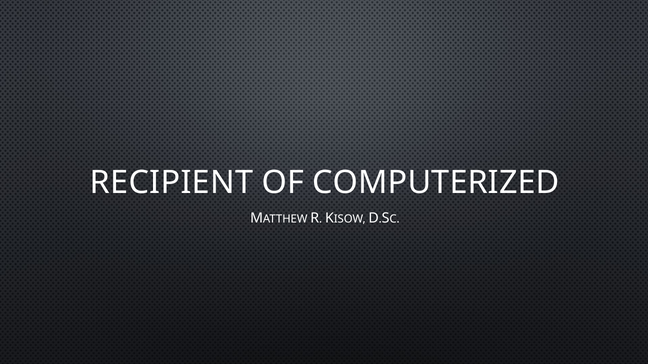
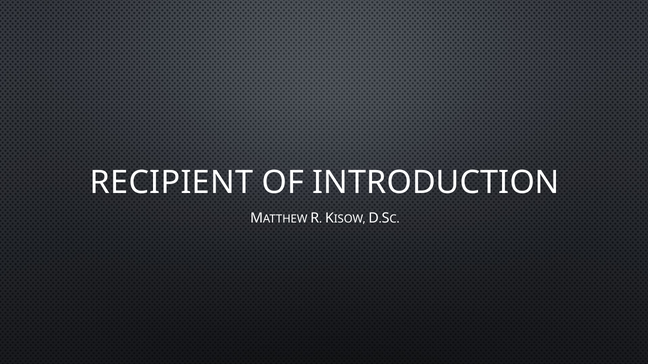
COMPUTERIZED: COMPUTERIZED -> INTRODUCTION
